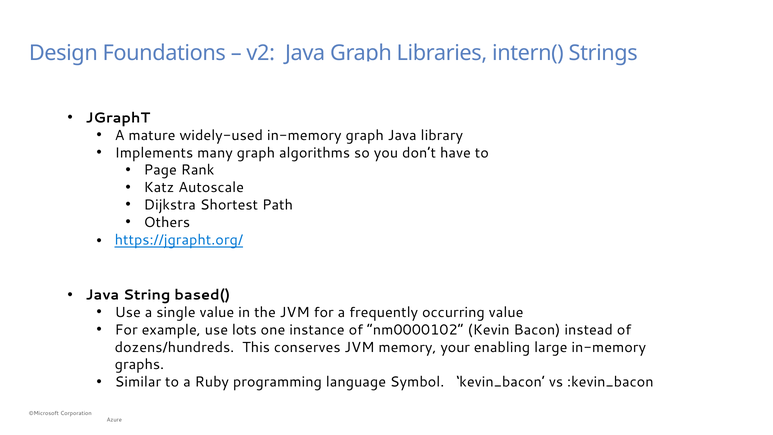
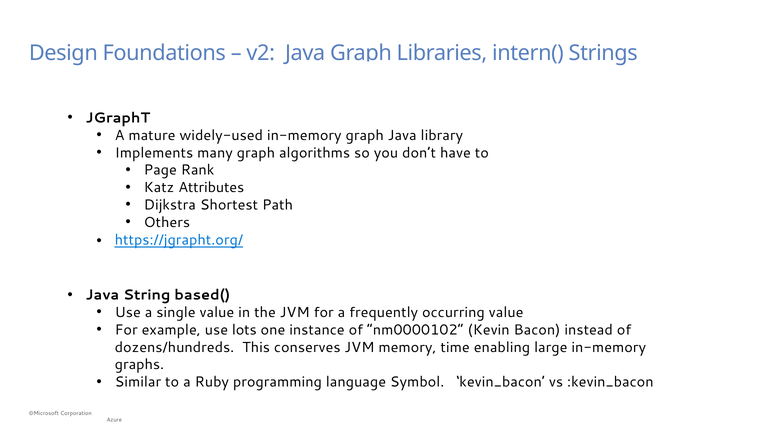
Autoscale: Autoscale -> Attributes
your: your -> time
